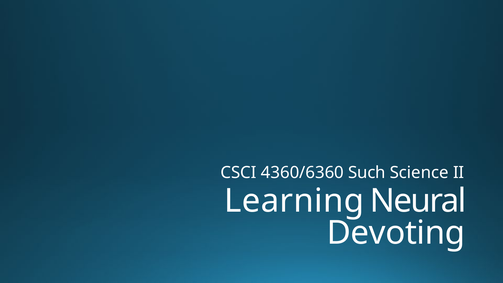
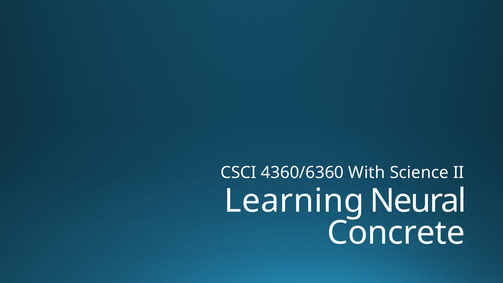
Such: Such -> With
Devoting: Devoting -> Concrete
